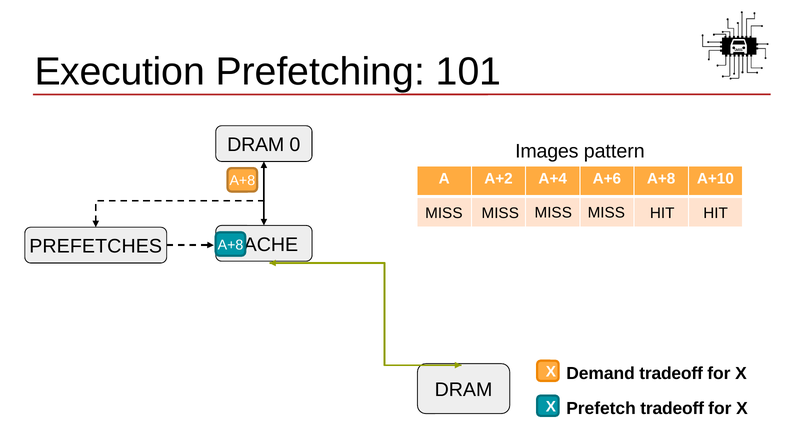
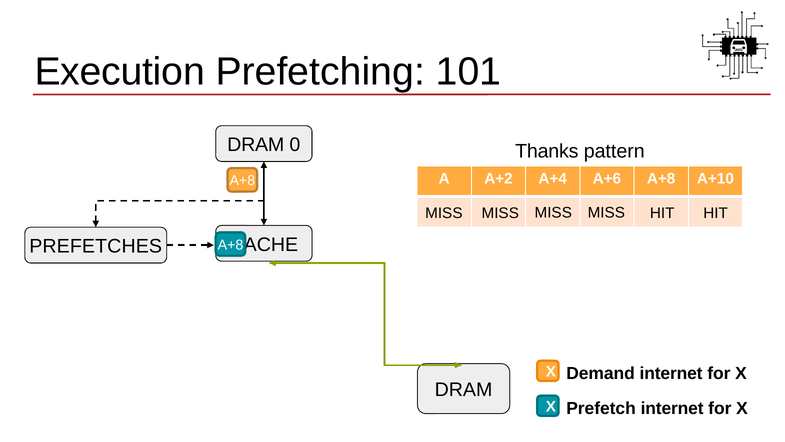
Images: Images -> Thanks
Demand tradeoff: tradeoff -> internet
Prefetch tradeoff: tradeoff -> internet
